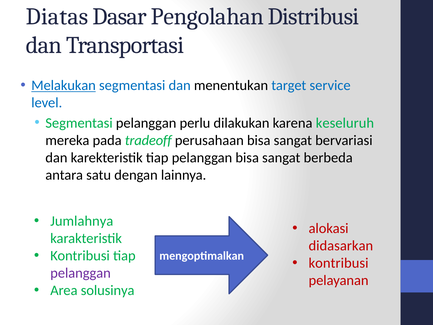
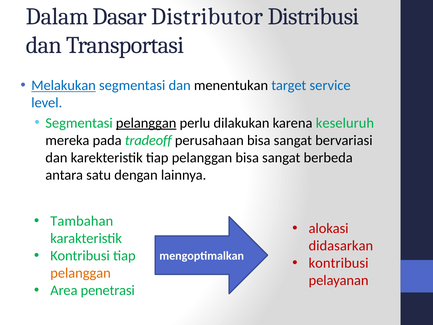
Diatas: Diatas -> Dalam
Pengolahan: Pengolahan -> Distributor
pelanggan at (146, 123) underline: none -> present
Jumlahnya: Jumlahnya -> Tambahan
pelanggan at (81, 273) colour: purple -> orange
solusinya: solusinya -> penetrasi
